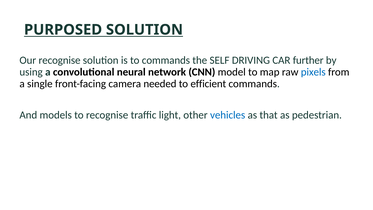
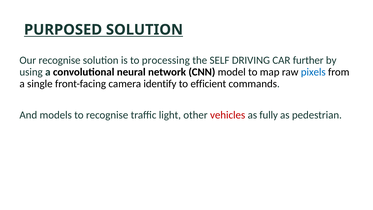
to commands: commands -> processing
needed: needed -> identify
vehicles colour: blue -> red
that: that -> fully
